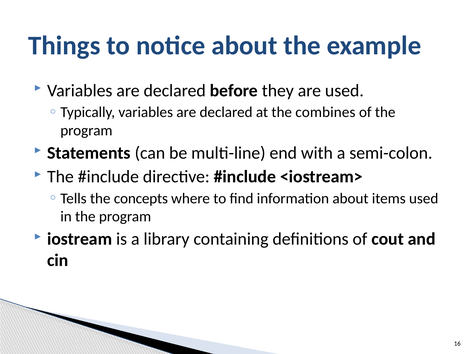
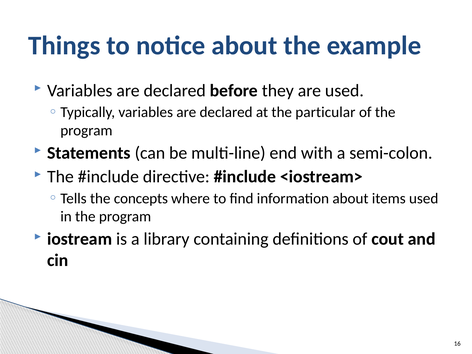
combines: combines -> particular
